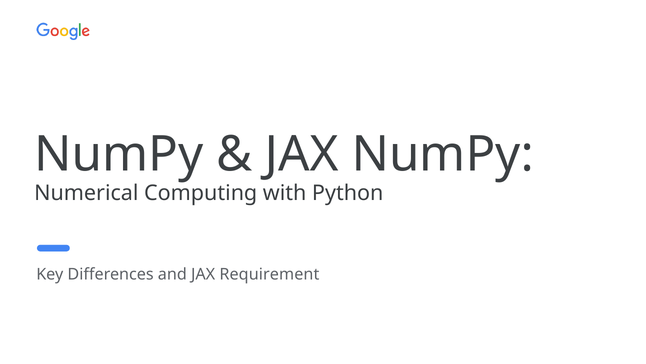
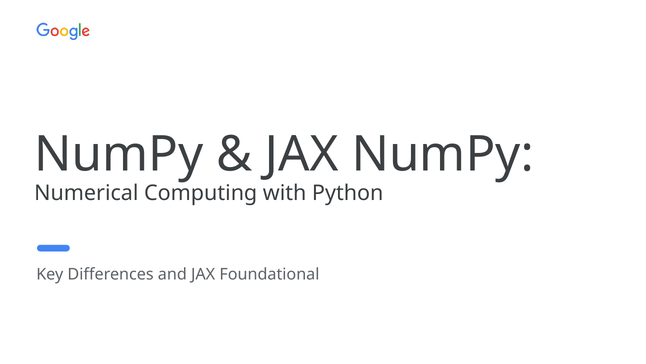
Requirement: Requirement -> Foundational
